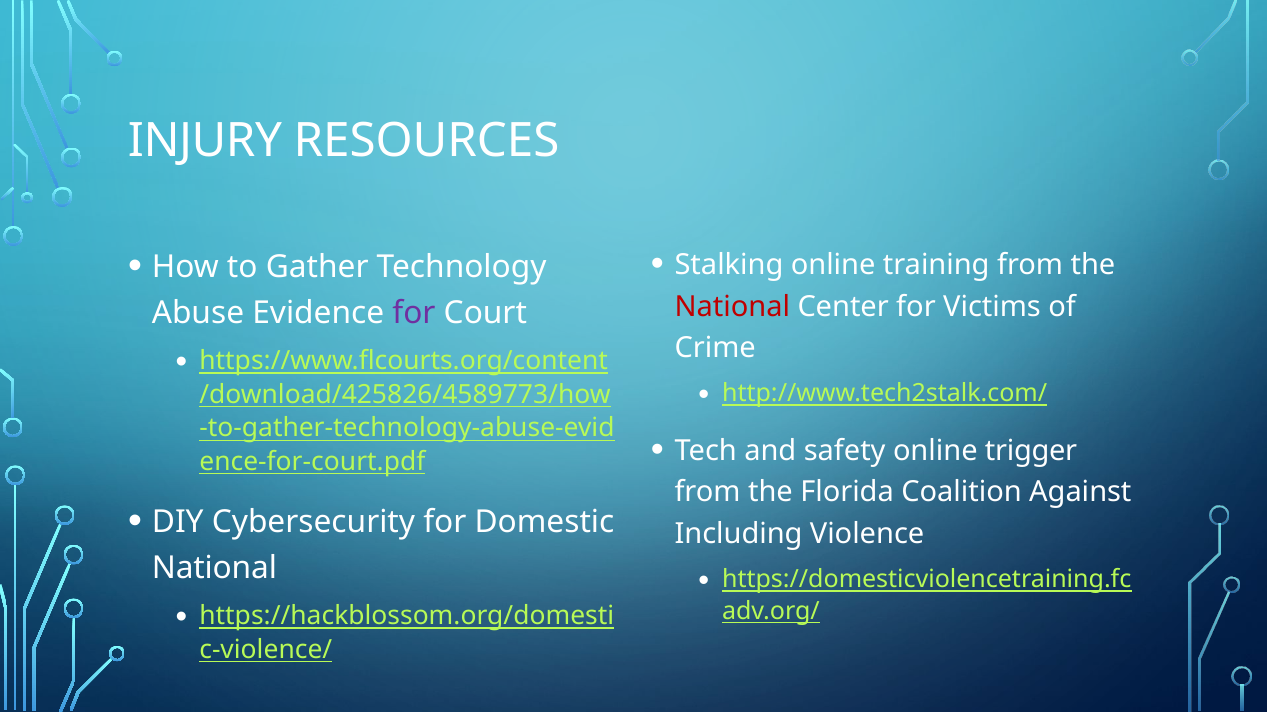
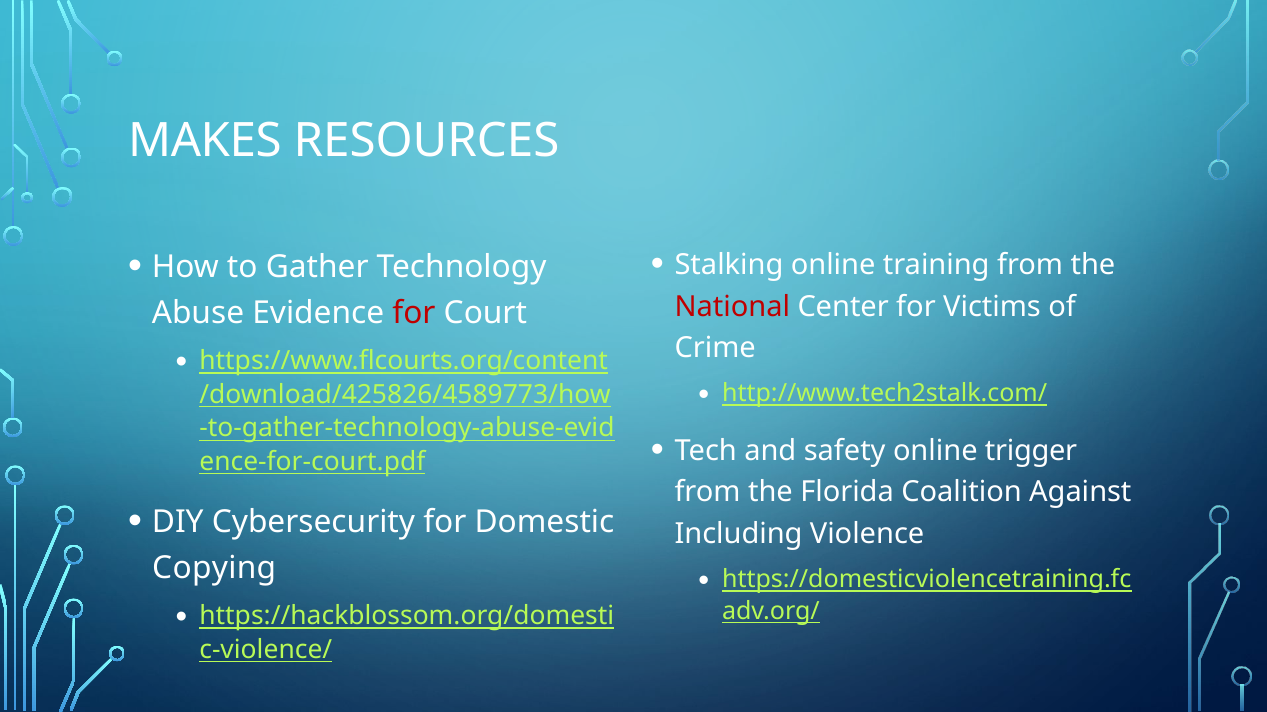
INJURY: INJURY -> MAKES
for at (414, 313) colour: purple -> red
National at (214, 568): National -> Copying
